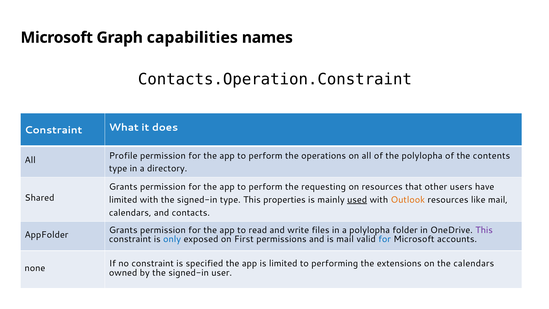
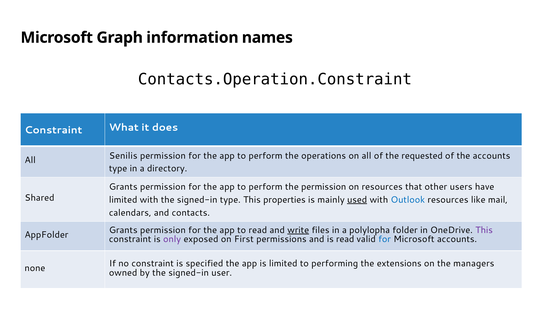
capabilities: capabilities -> information
Profile: Profile -> Senilis
the polylopha: polylopha -> requested
the contents: contents -> accounts
the requesting: requesting -> permission
Outlook colour: orange -> blue
write underline: none -> present
only colour: blue -> purple
is mail: mail -> read
the calendars: calendars -> managers
